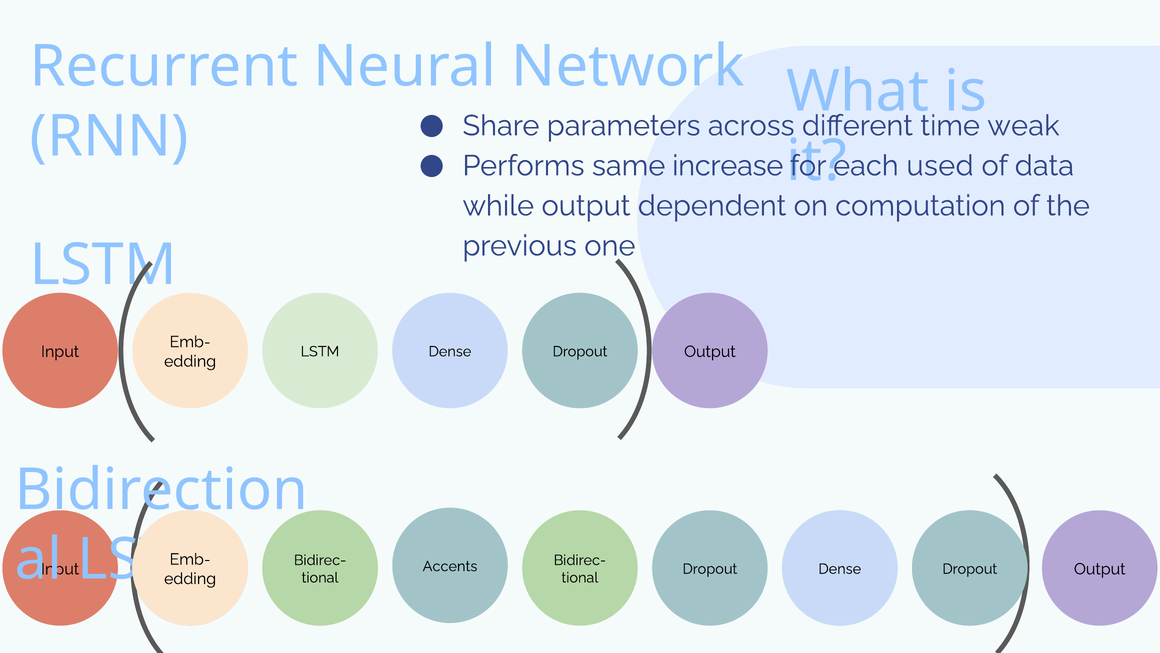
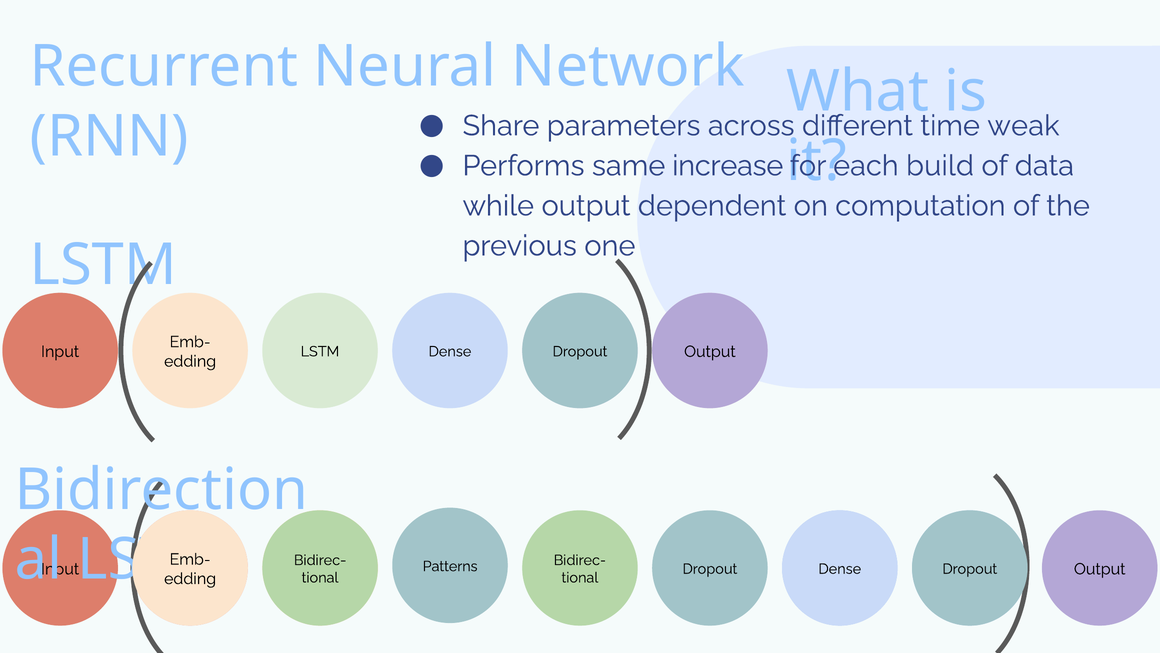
used: used -> build
Accents: Accents -> Patterns
